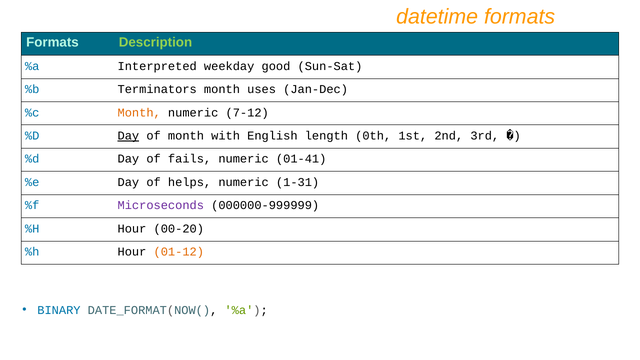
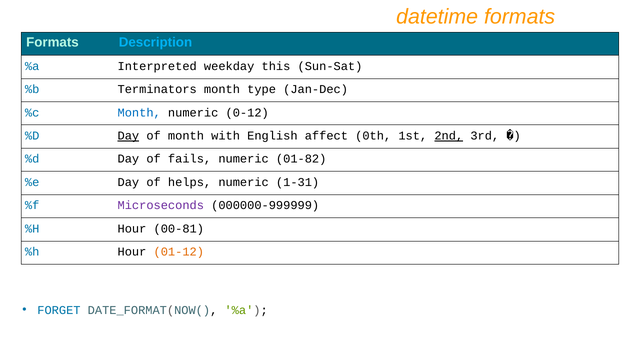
Description colour: light green -> light blue
good: good -> this
uses: uses -> type
Month at (139, 113) colour: orange -> blue
7-12: 7-12 -> 0-12
length: length -> affect
2nd underline: none -> present
01-41: 01-41 -> 01-82
00-20: 00-20 -> 00-81
BINARY: BINARY -> FORGET
